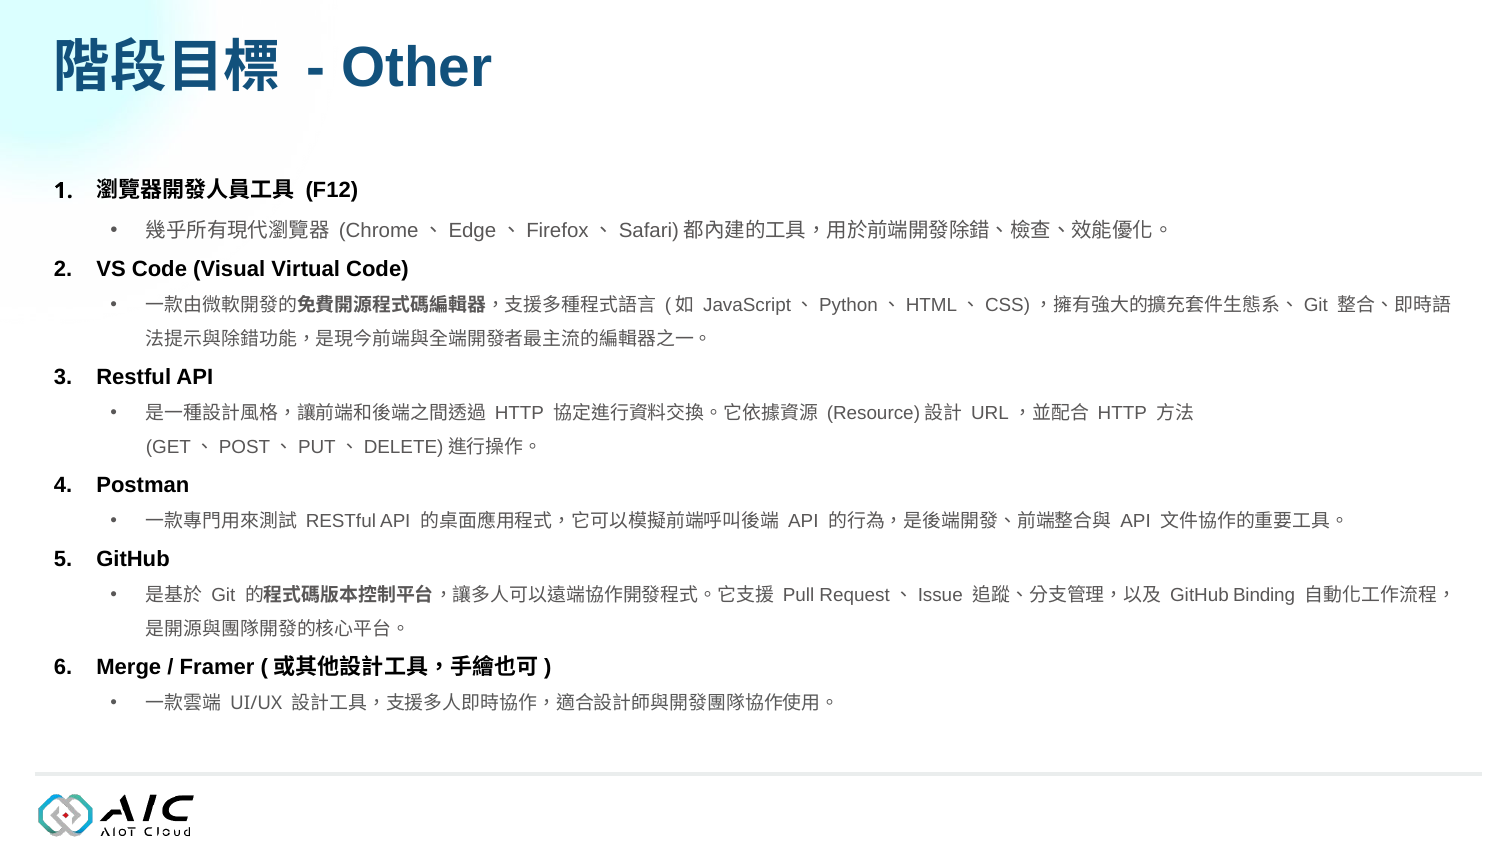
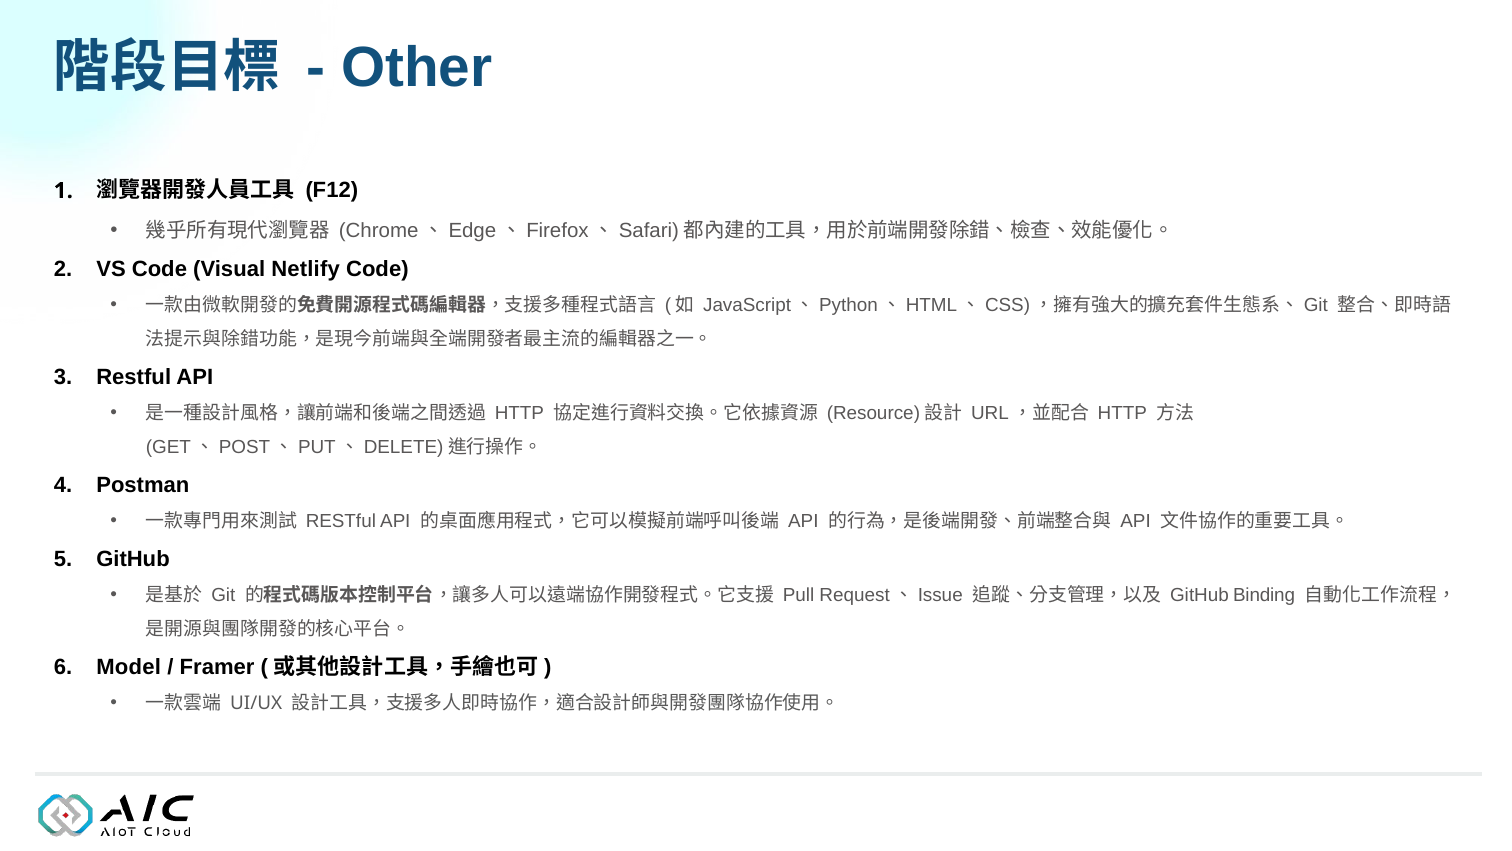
Virtual: Virtual -> Netlify
Merge: Merge -> Model
